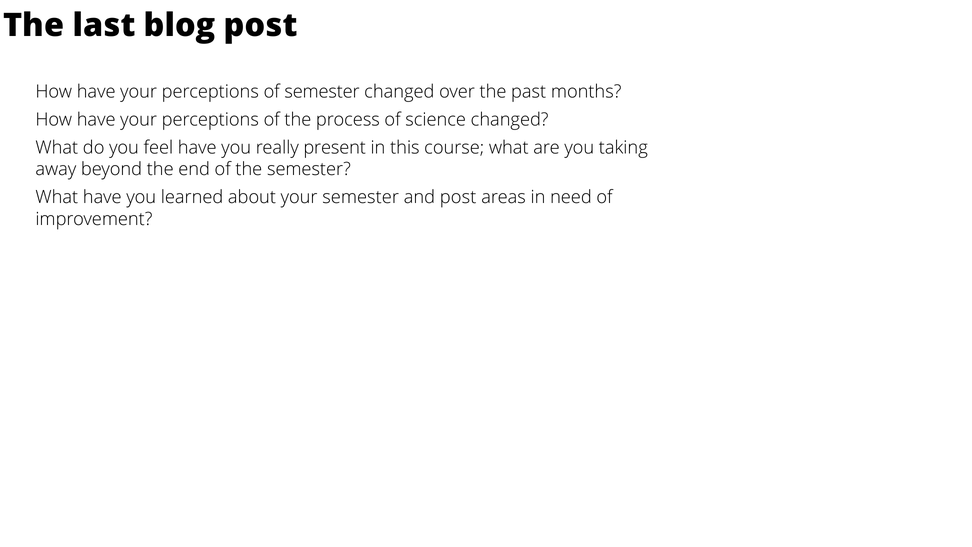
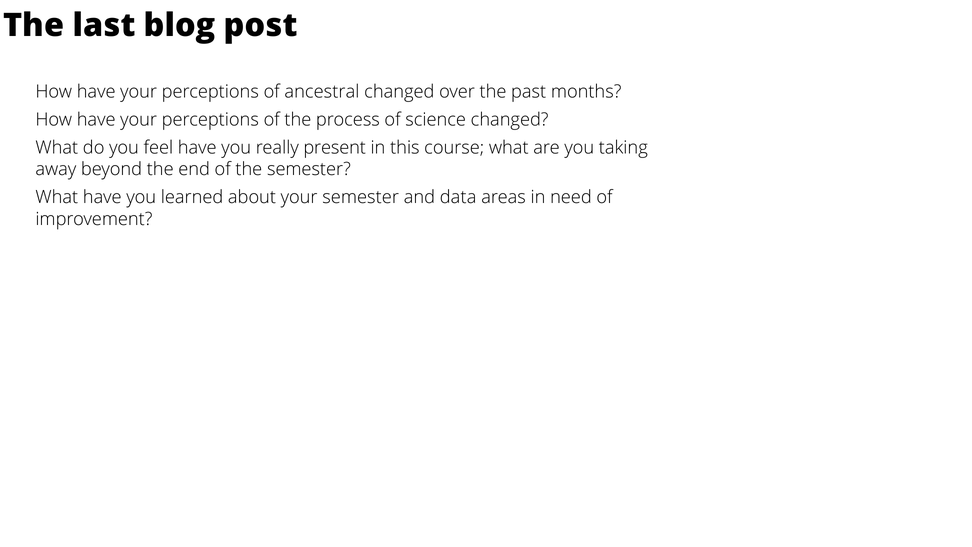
of semester: semester -> ancestral
and post: post -> data
